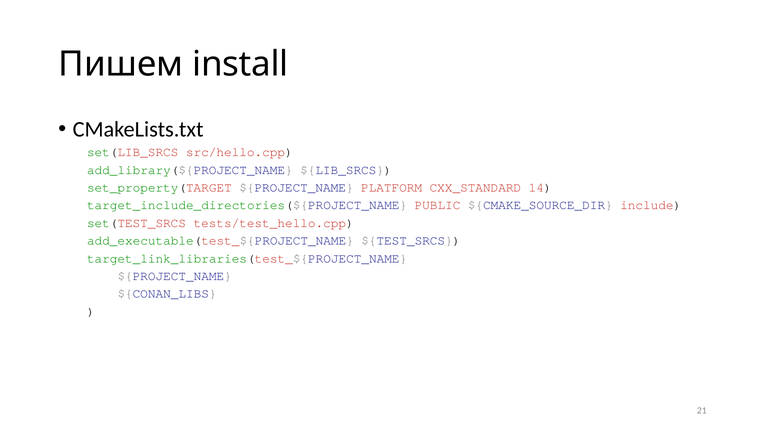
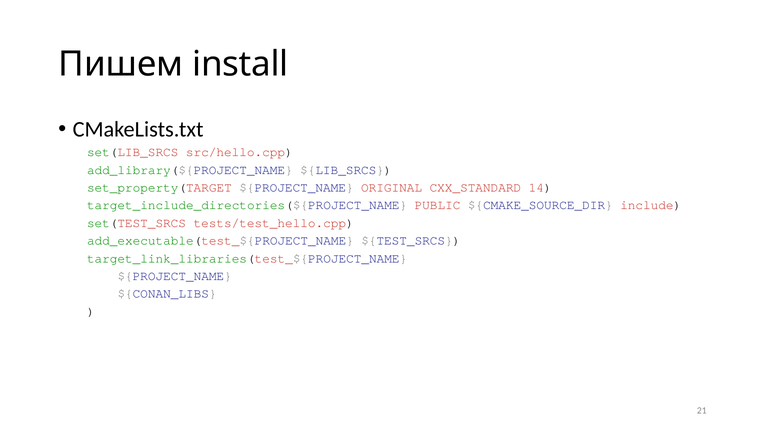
PLATFORM: PLATFORM -> ORIGINAL
